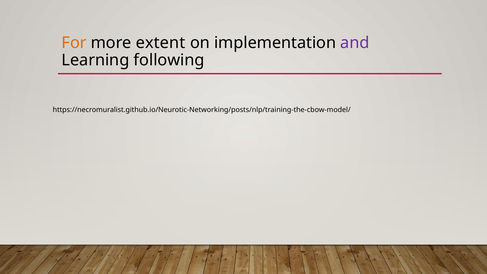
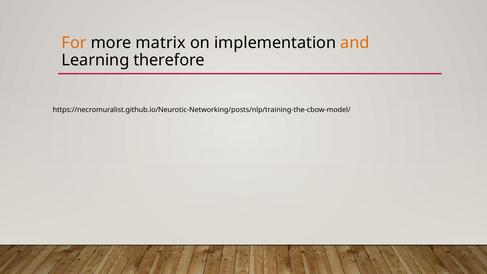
extent: extent -> matrix
and colour: purple -> orange
following: following -> therefore
